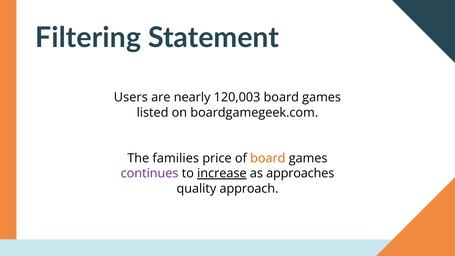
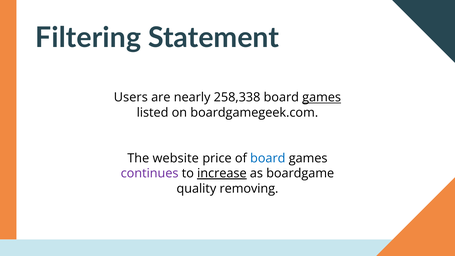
120,003: 120,003 -> 258,338
games at (322, 97) underline: none -> present
families: families -> website
board at (268, 158) colour: orange -> blue
approaches: approaches -> boardgame
approach: approach -> removing
